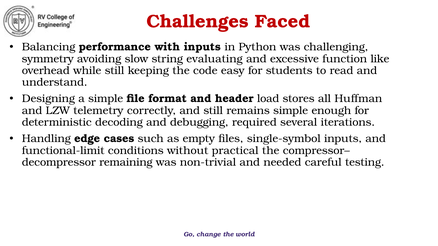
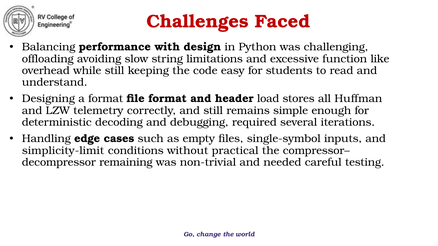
with inputs: inputs -> design
symmetry: symmetry -> offloading
evaluating: evaluating -> limitations
a simple: simple -> format
functional-limit: functional-limit -> simplicity-limit
